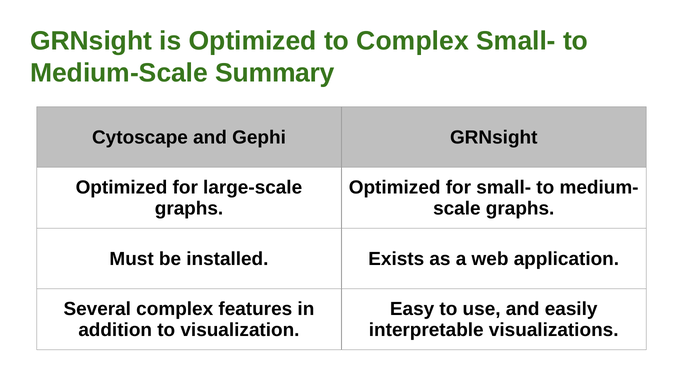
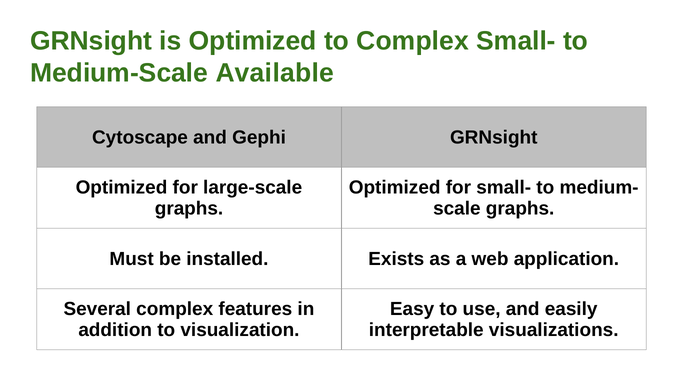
Summary: Summary -> Available
